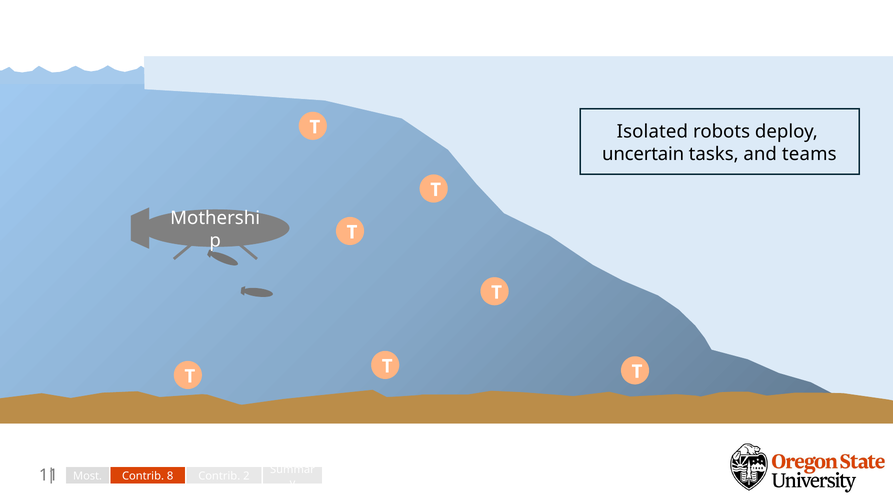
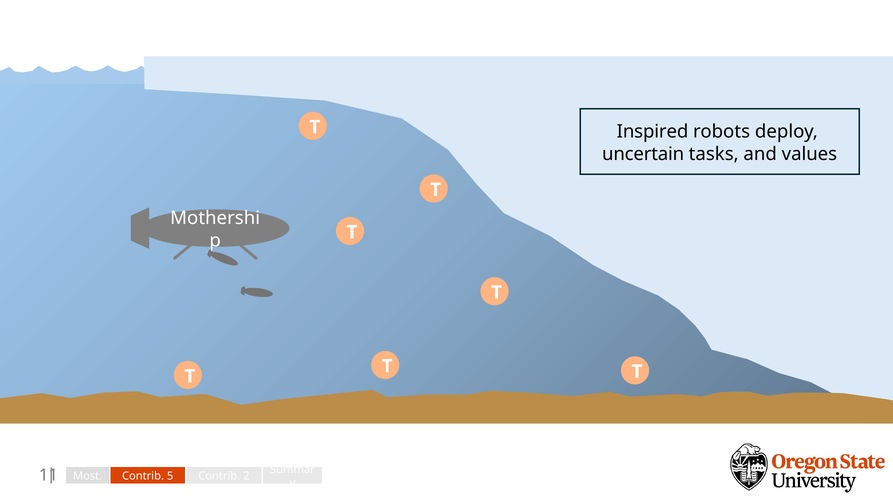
Isolated: Isolated -> Inspired
teams: teams -> values
8: 8 -> 5
